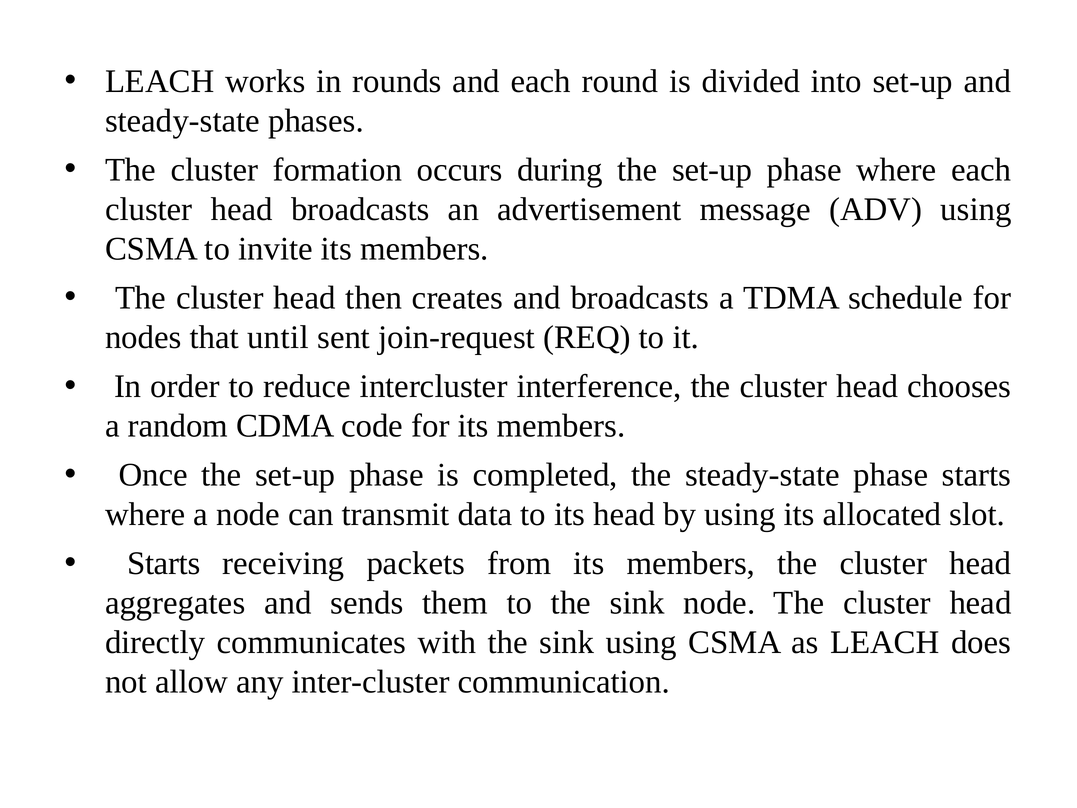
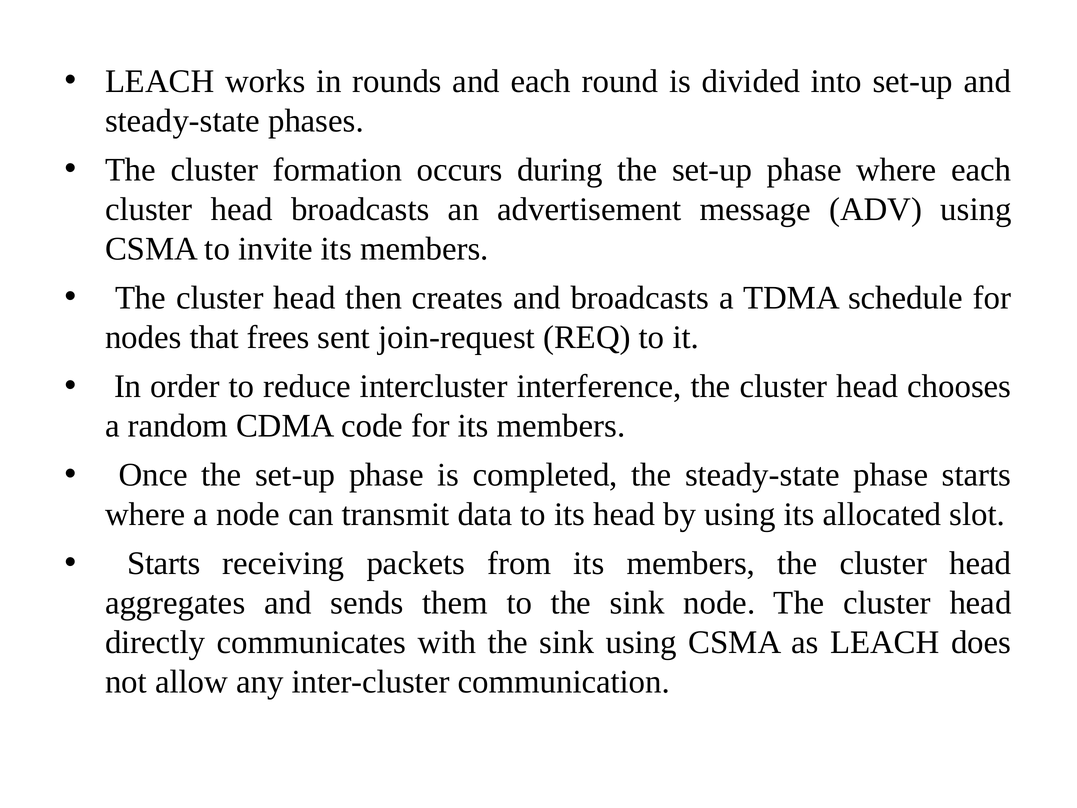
until: until -> frees
